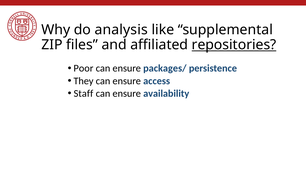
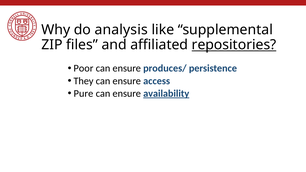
packages/: packages/ -> produces/
Staff: Staff -> Pure
availability underline: none -> present
